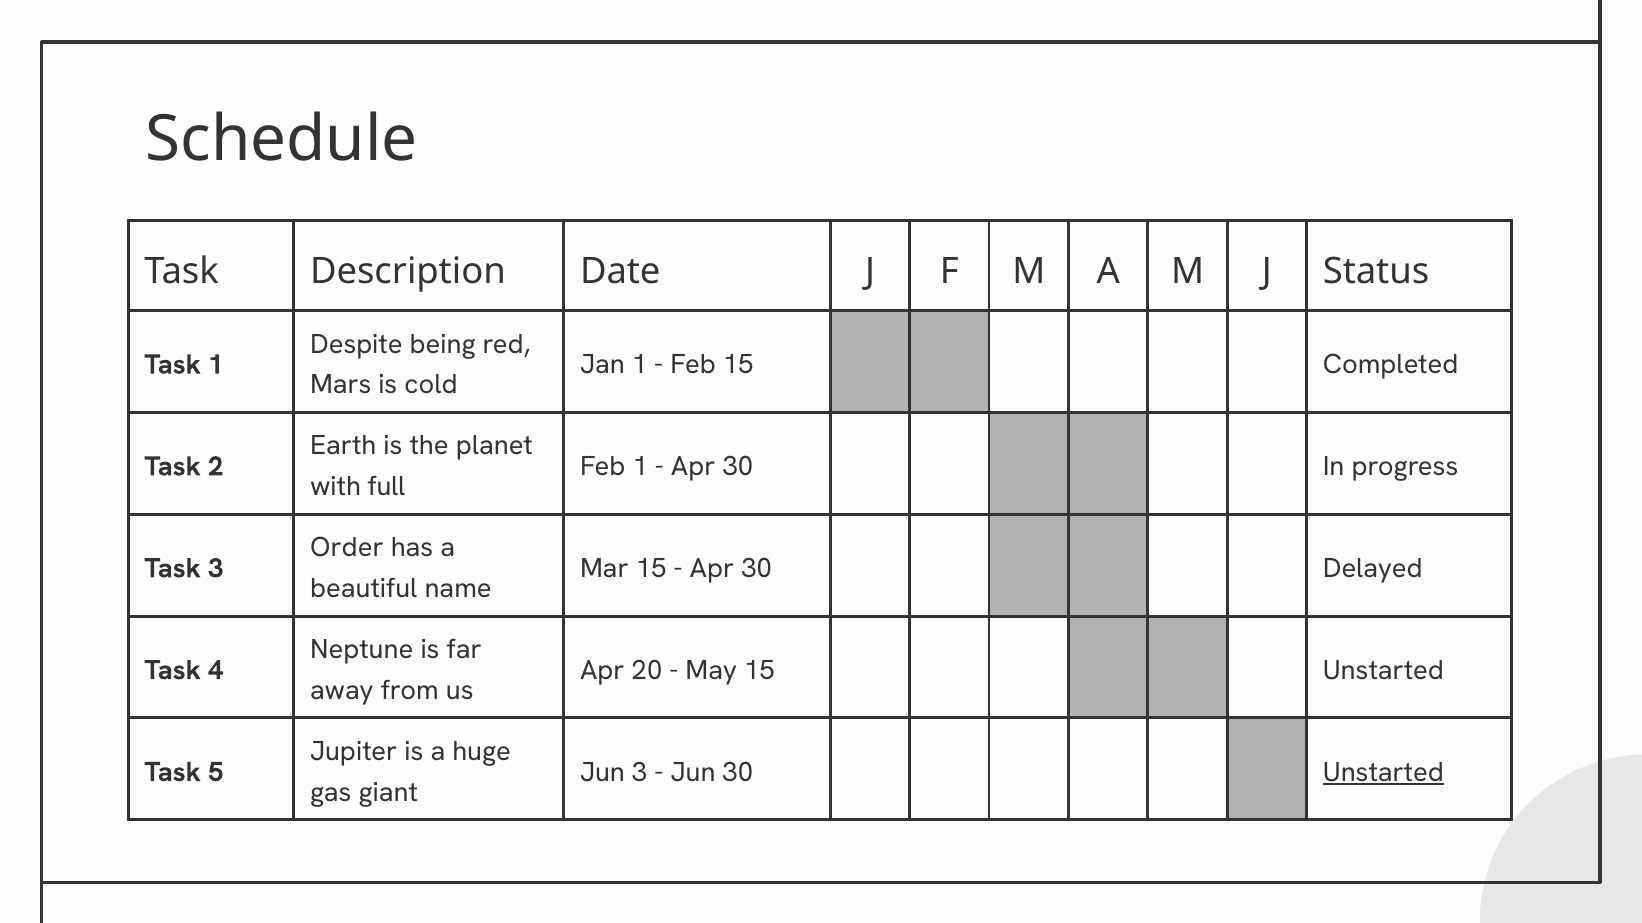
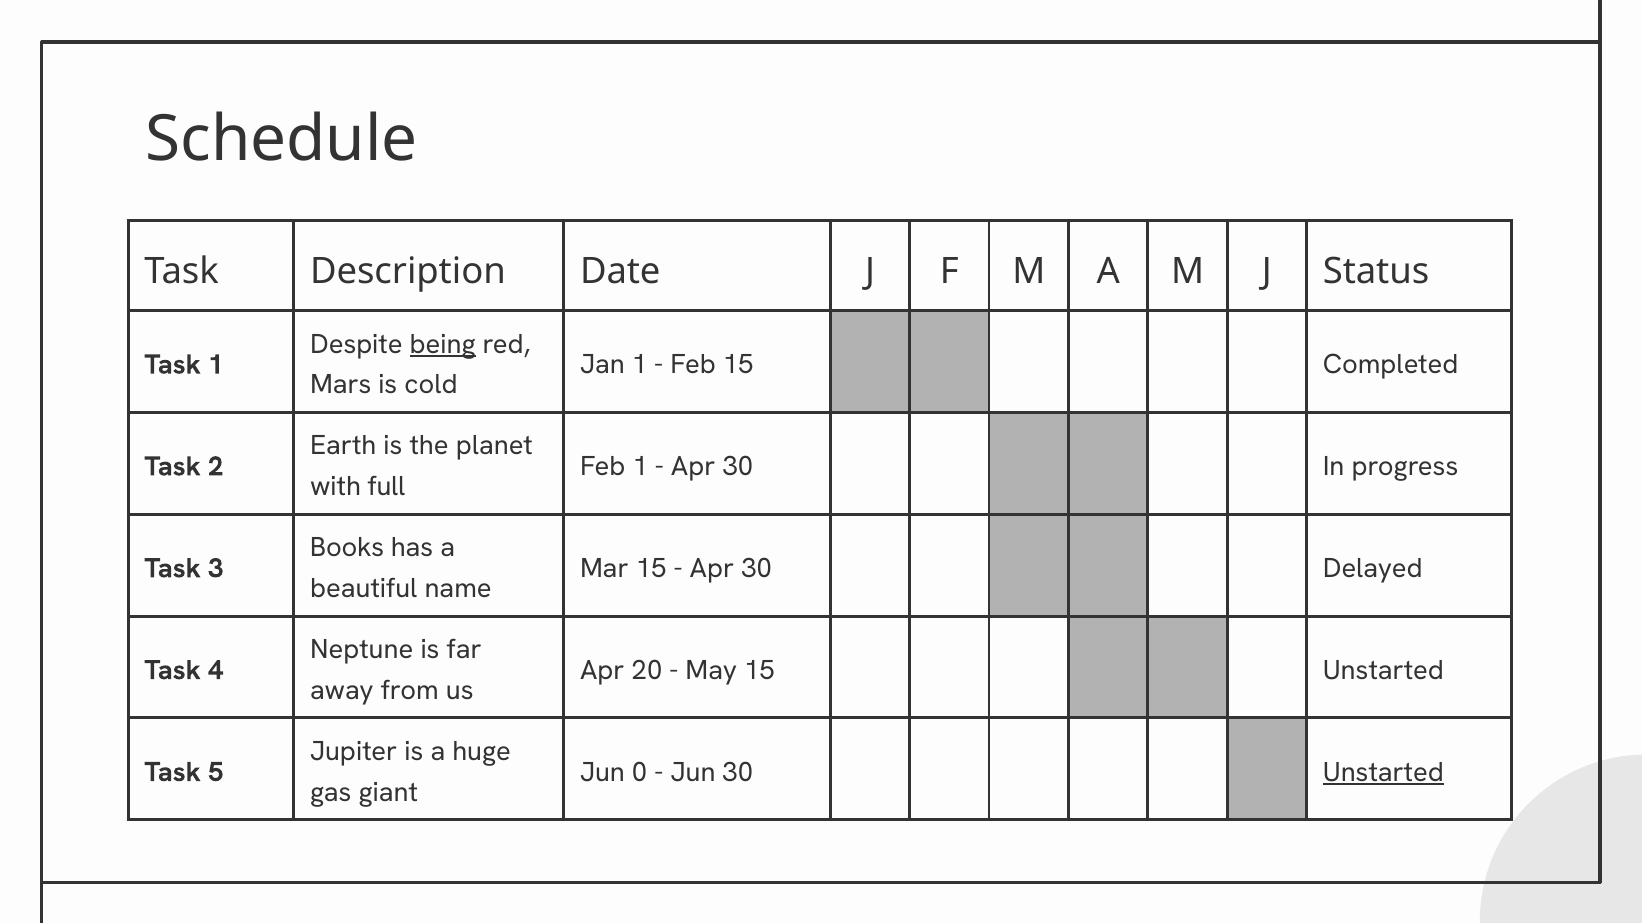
being underline: none -> present
Order: Order -> Books
Jun 3: 3 -> 0
